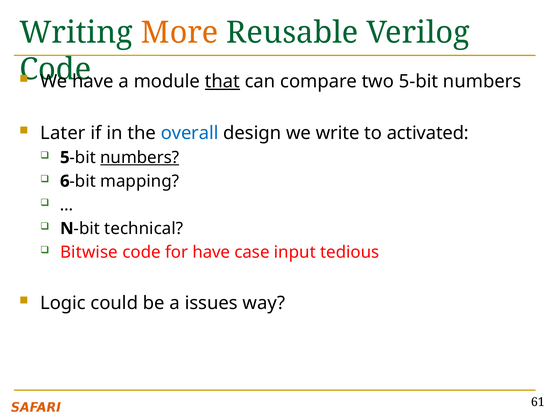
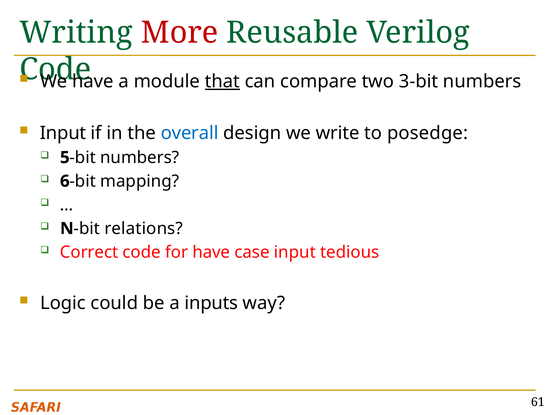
More colour: orange -> red
5-bit: 5-bit -> 3-bit
Later at (63, 133): Later -> Input
activated: activated -> posedge
numbers at (140, 158) underline: present -> none
technical: technical -> relations
Bitwise: Bitwise -> Correct
issues: issues -> inputs
